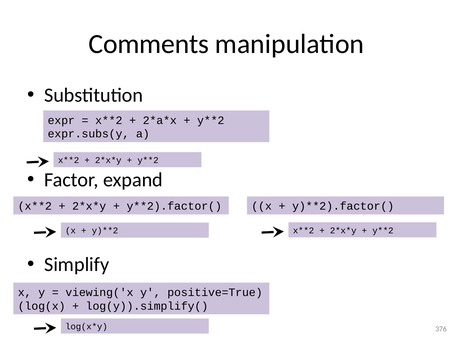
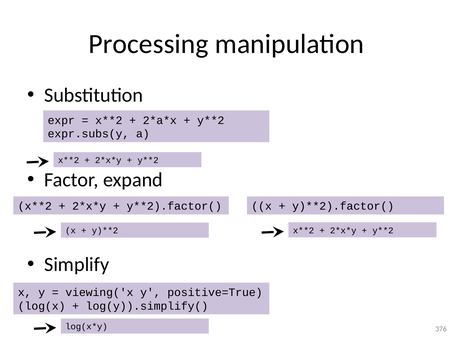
Comments: Comments -> Processing
